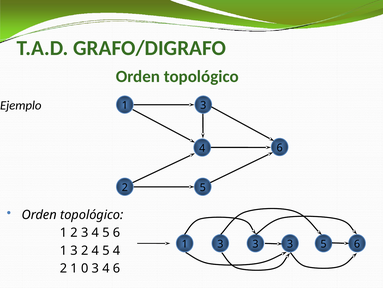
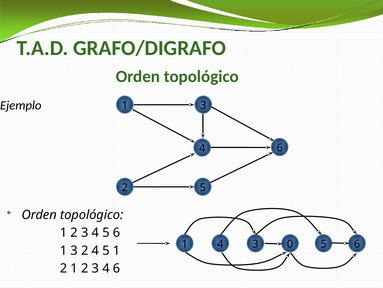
3 at (220, 243): 3 -> 4
3 at (290, 243): 3 -> 0
5 4: 4 -> 1
2 1 0: 0 -> 2
